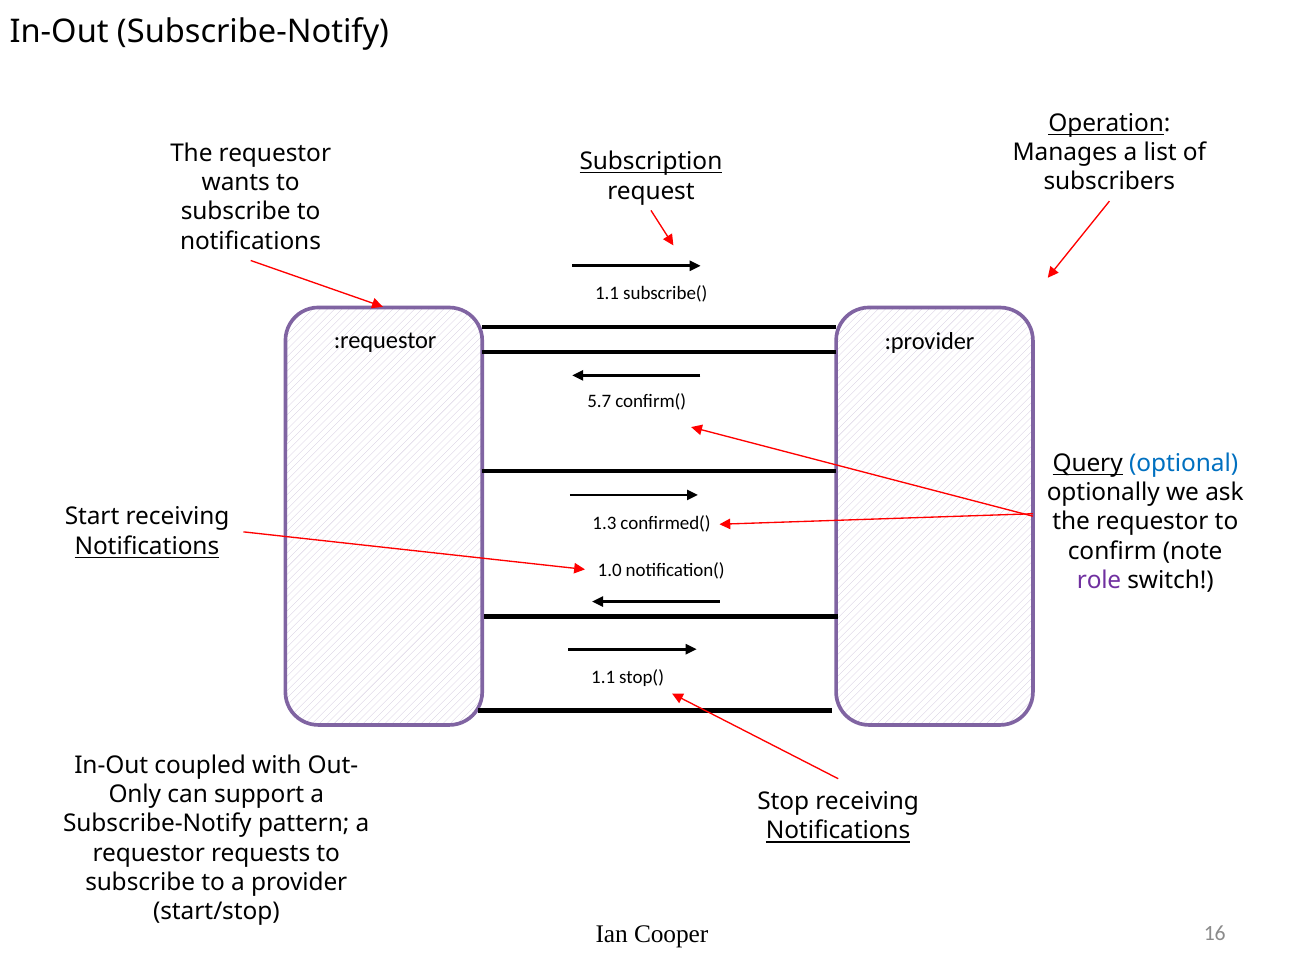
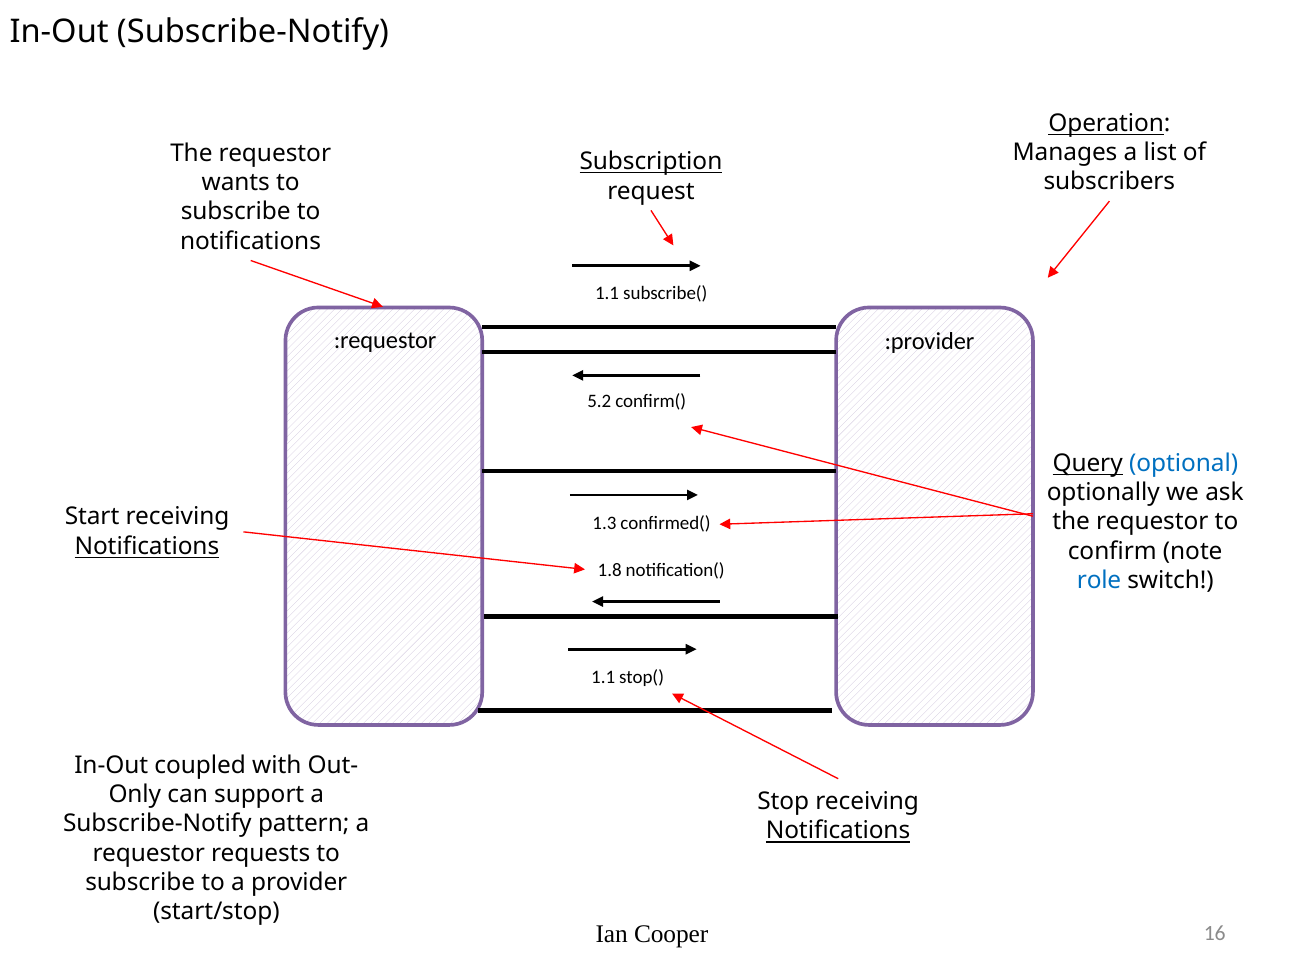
5.7: 5.7 -> 5.2
1.0: 1.0 -> 1.8
role colour: purple -> blue
